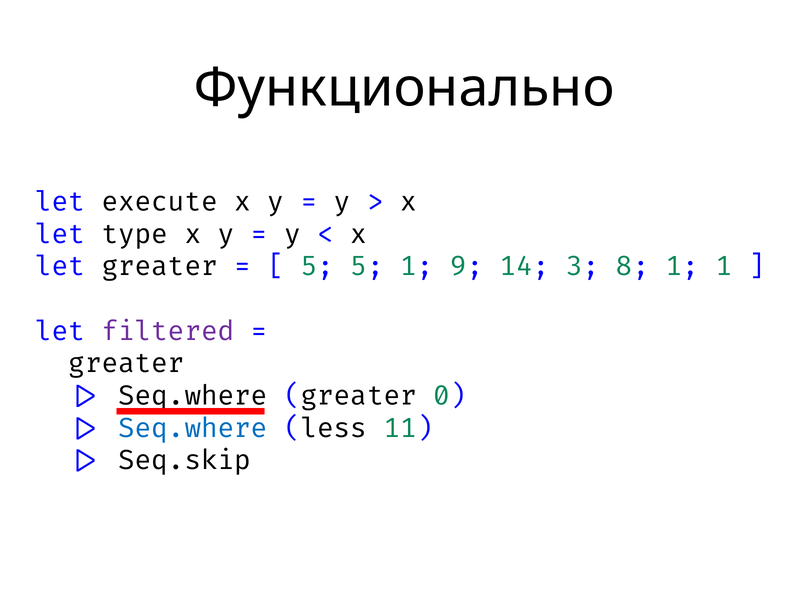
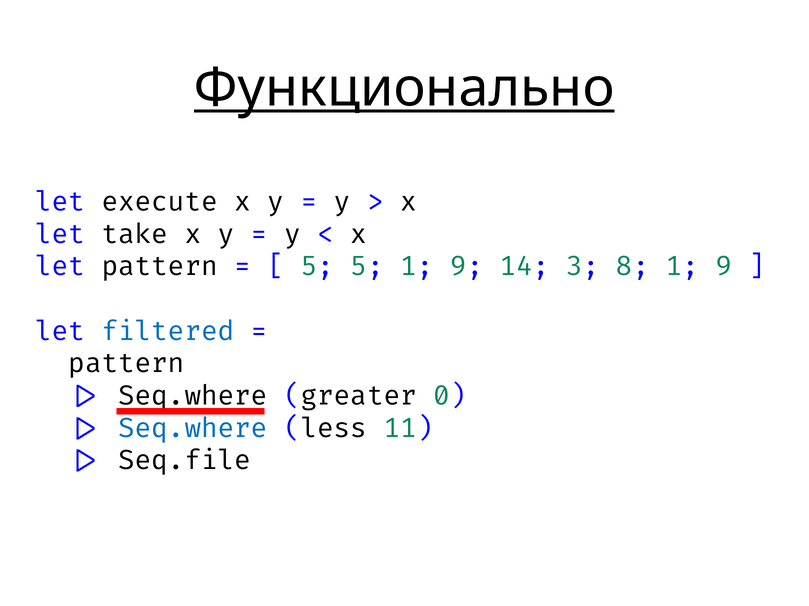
Функционально underline: none -> present
type: type -> take
let greater: greater -> pattern
8 1 1: 1 -> 9
filtered colour: purple -> blue
greater at (127, 364): greater -> pattern
Seq.skip: Seq.skip -> Seq.file
